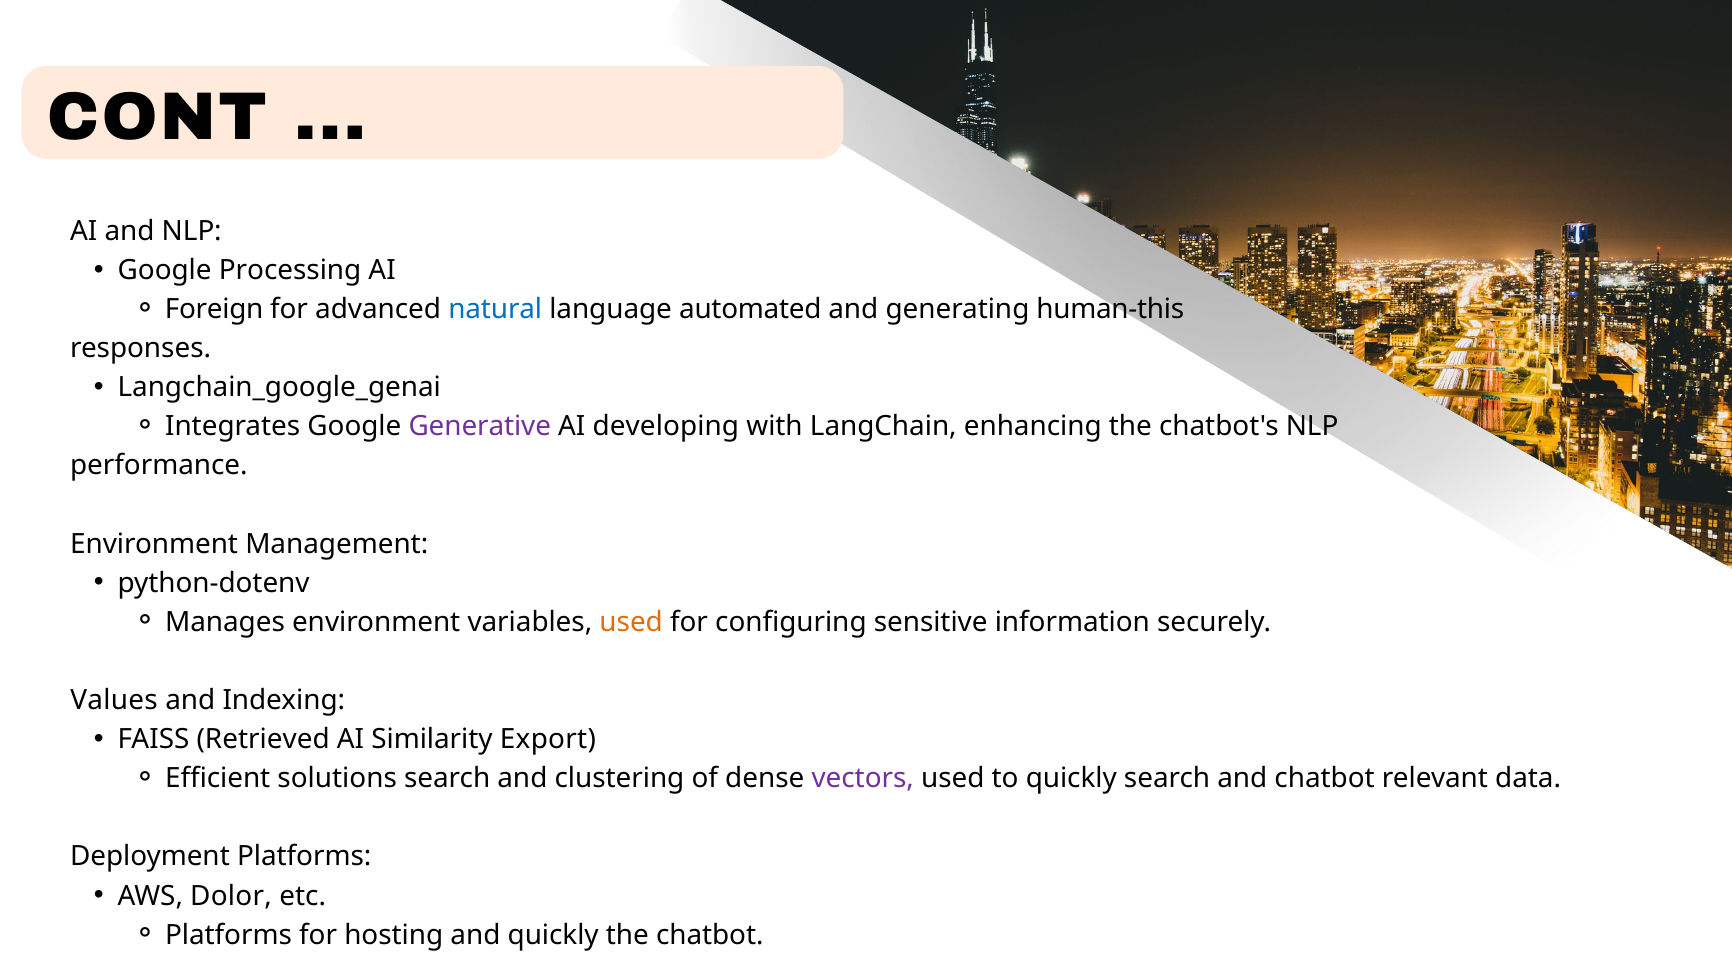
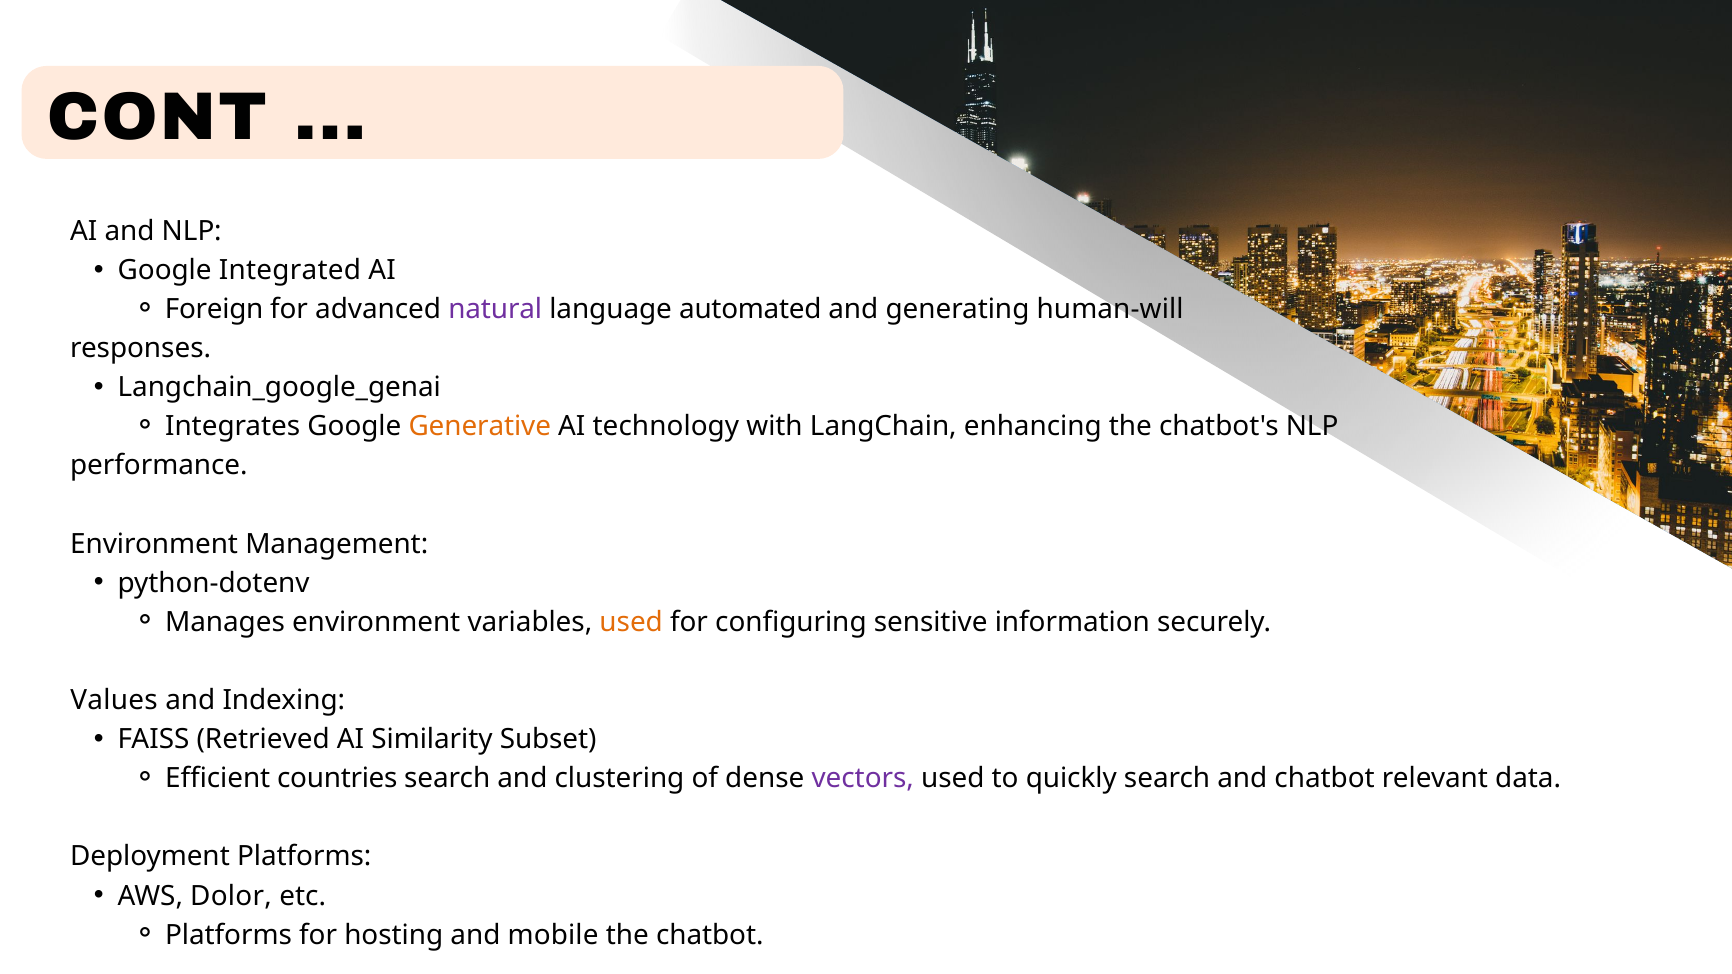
Processing: Processing -> Integrated
natural colour: blue -> purple
human-this: human-this -> human-will
Generative colour: purple -> orange
developing: developing -> technology
Export: Export -> Subset
solutions: solutions -> countries
and quickly: quickly -> mobile
